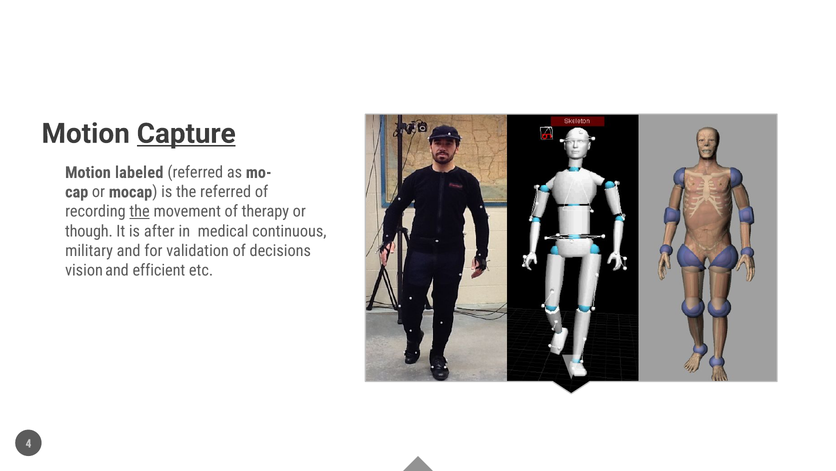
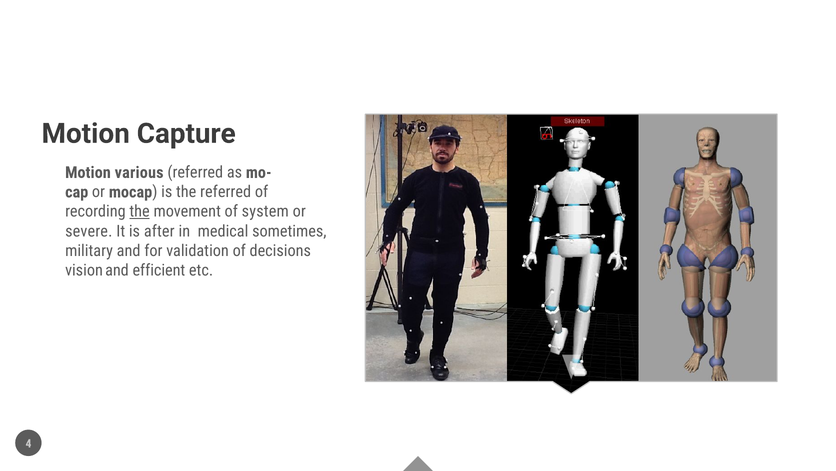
Capture underline: present -> none
labeled: labeled -> various
therapy: therapy -> system
though: though -> severe
continuous: continuous -> sometimes
